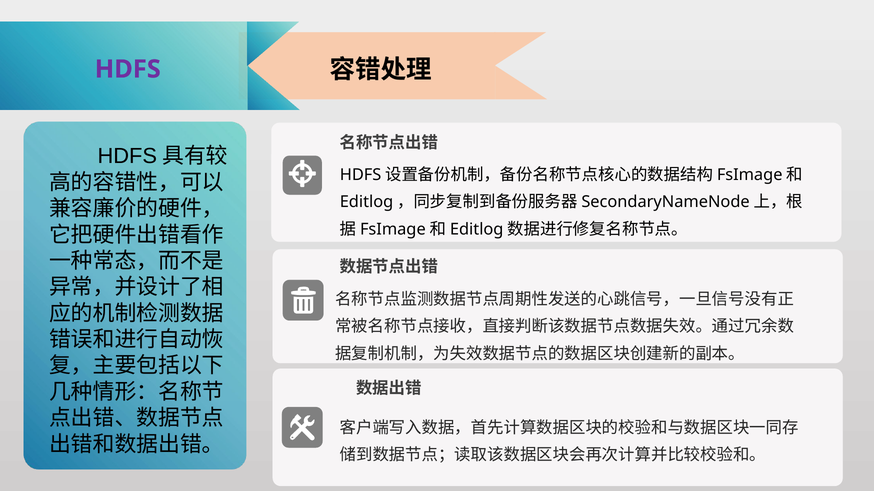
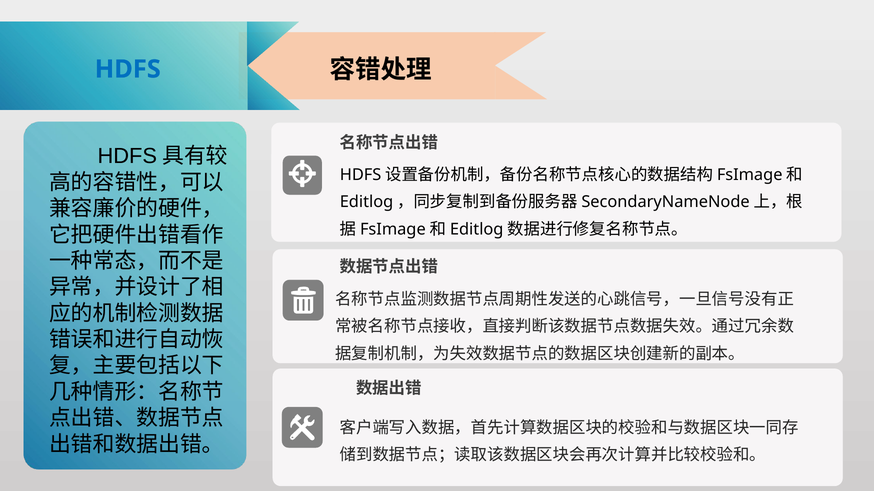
HDFS colour: purple -> blue
